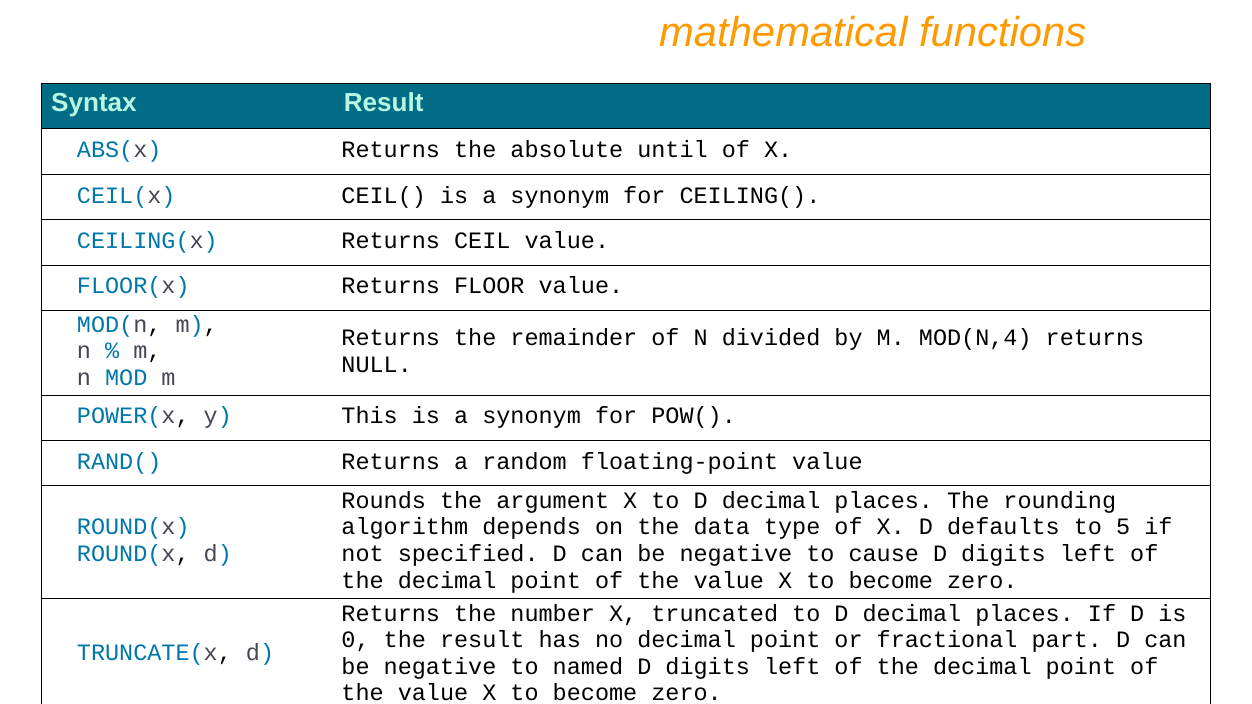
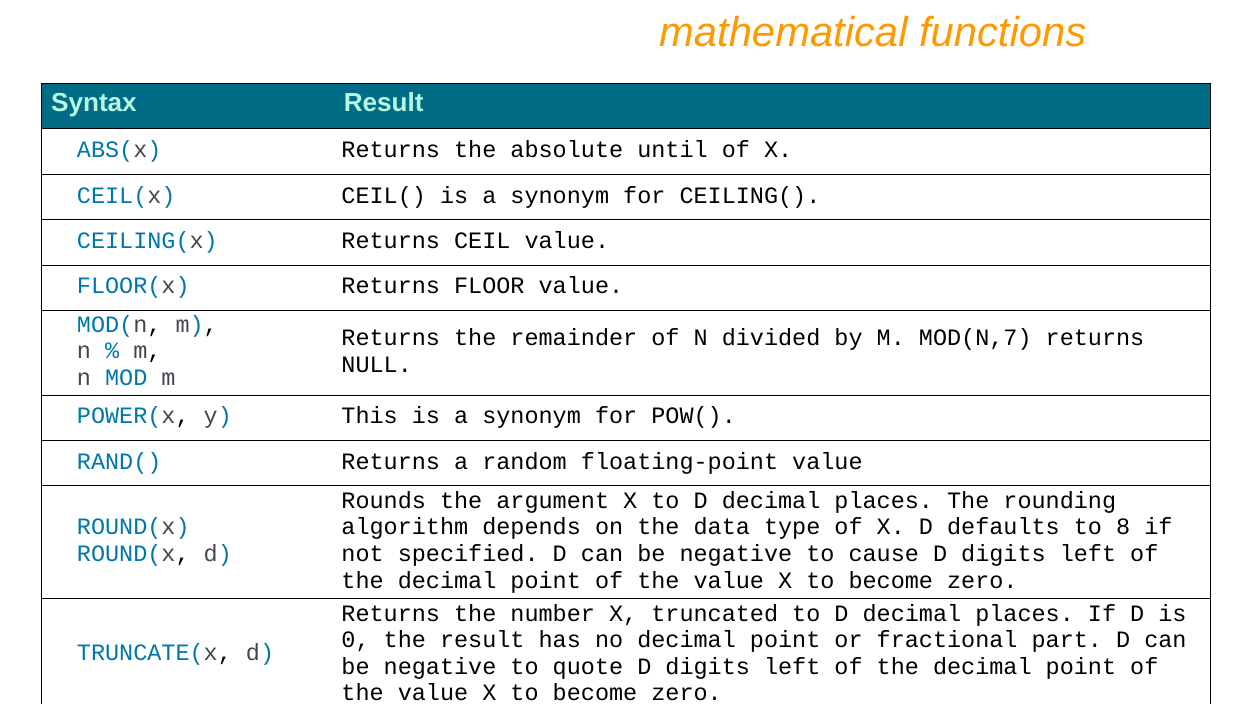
MOD(N,4: MOD(N,4 -> MOD(N,7
5: 5 -> 8
named: named -> quote
